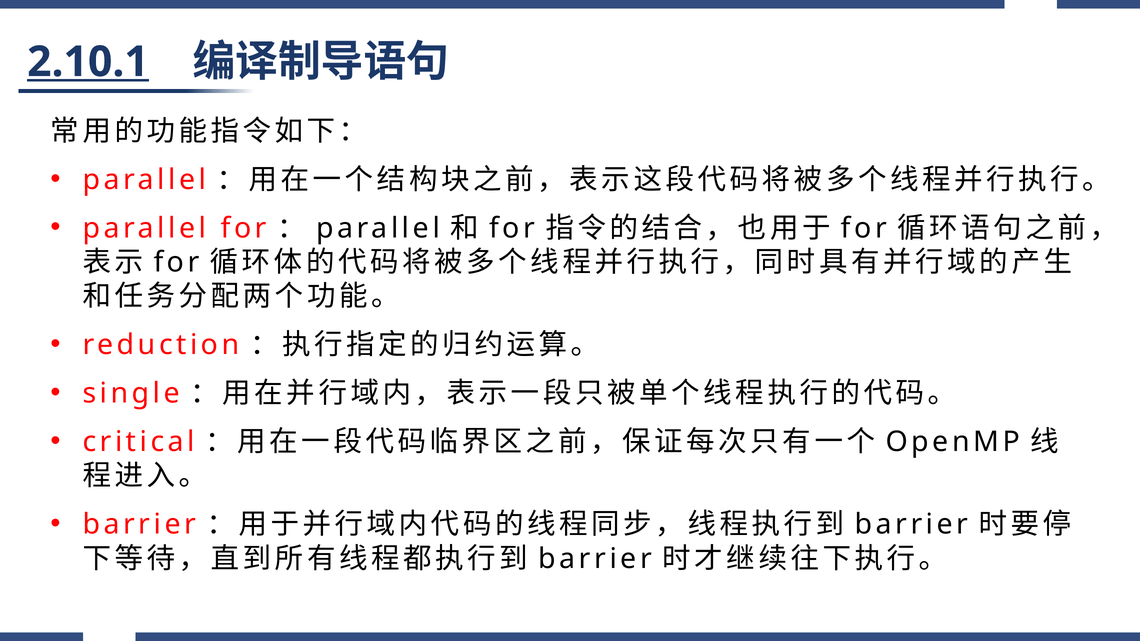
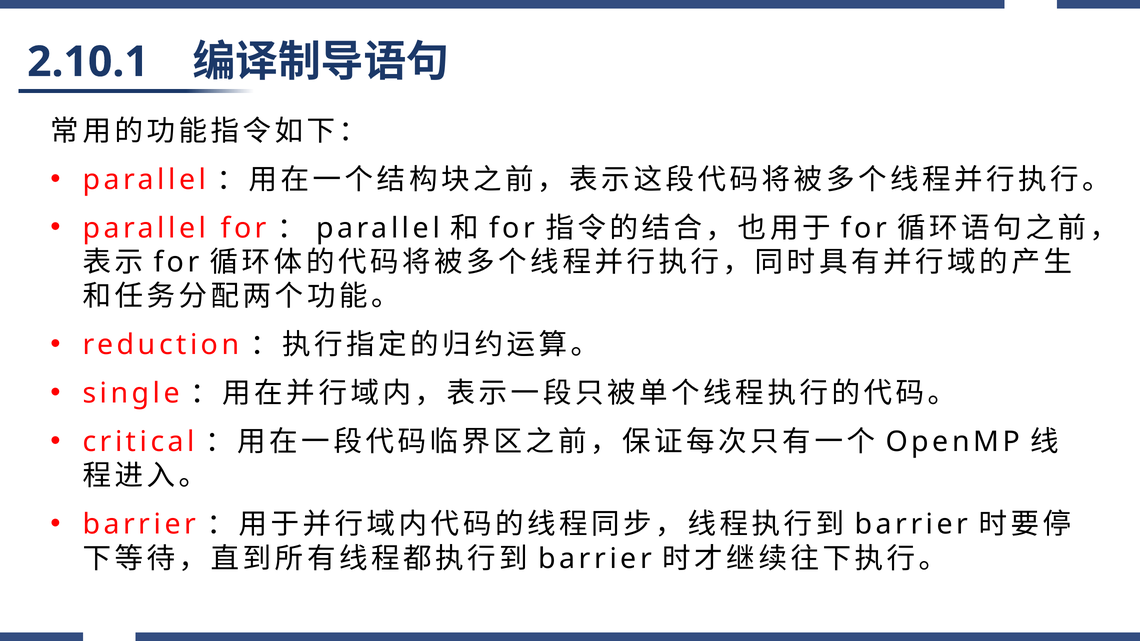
2.10.1 underline: present -> none
